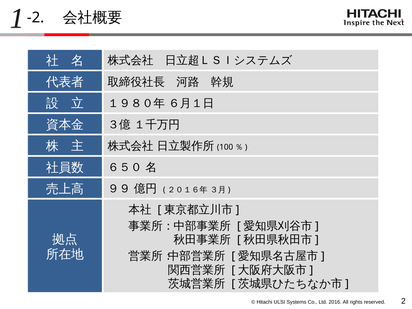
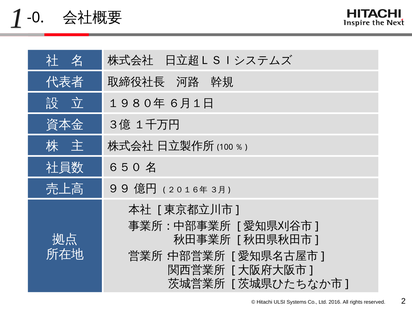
-2: -2 -> -0
